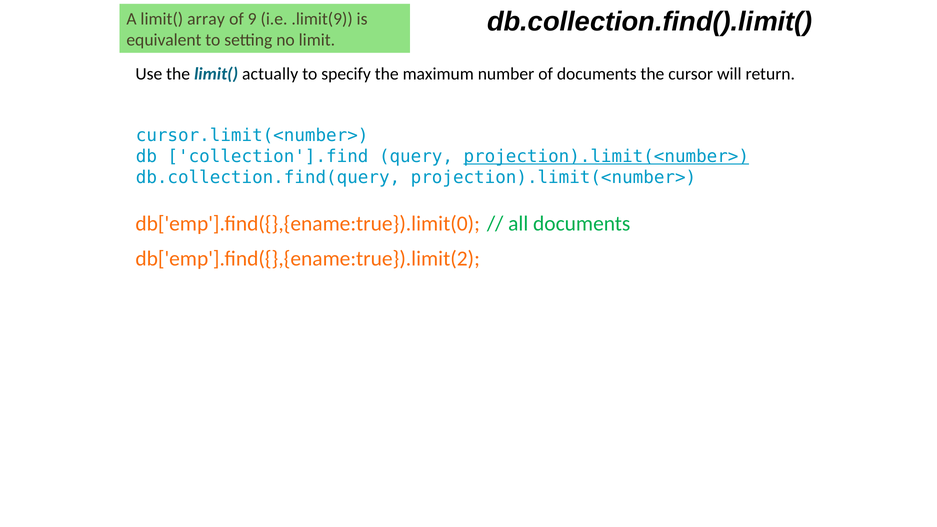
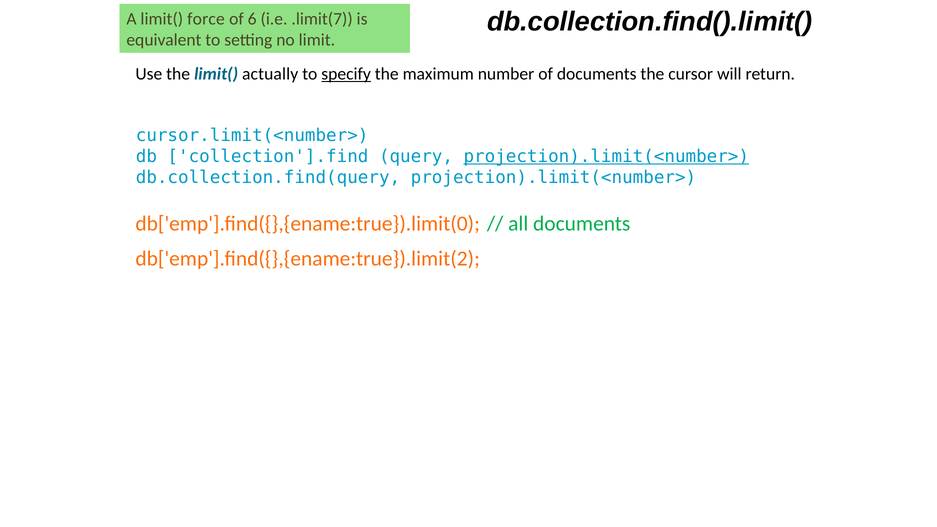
array: array -> force
9: 9 -> 6
.limit(9: .limit(9 -> .limit(7
specify underline: none -> present
